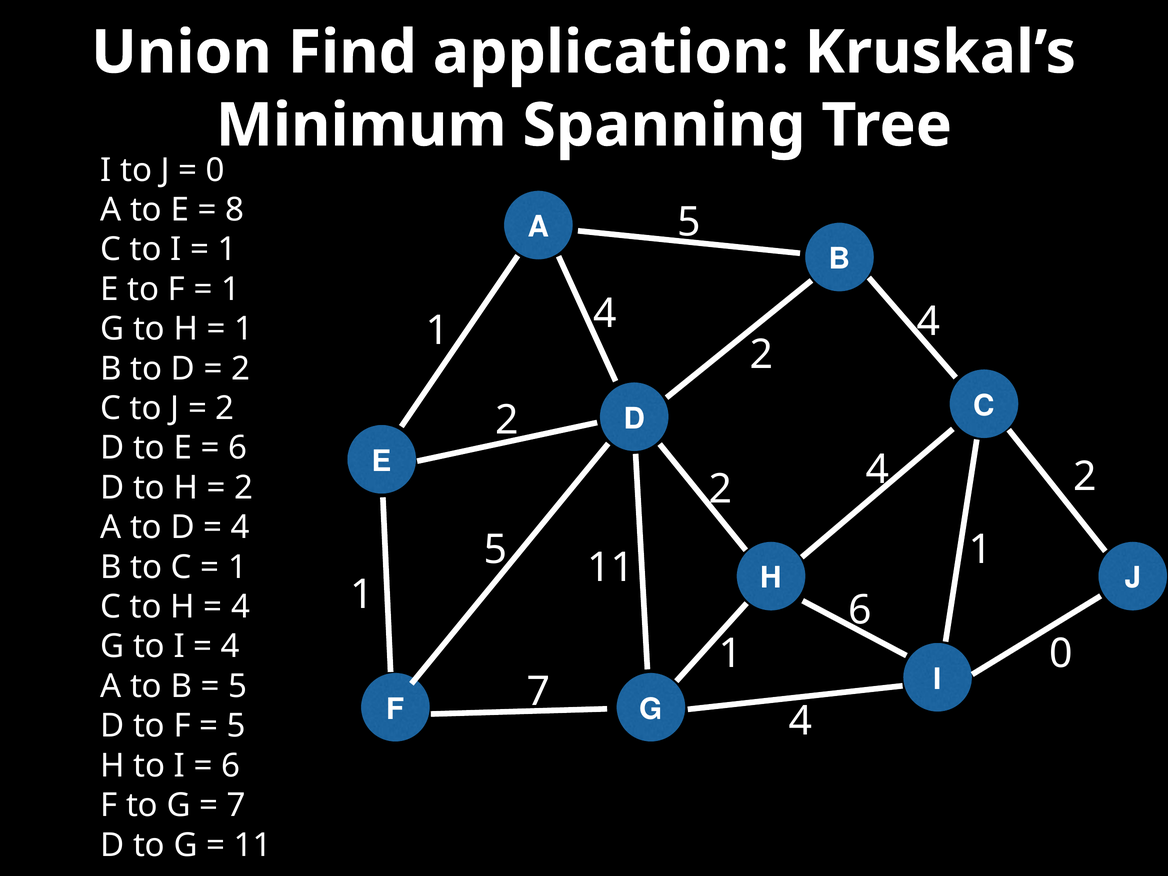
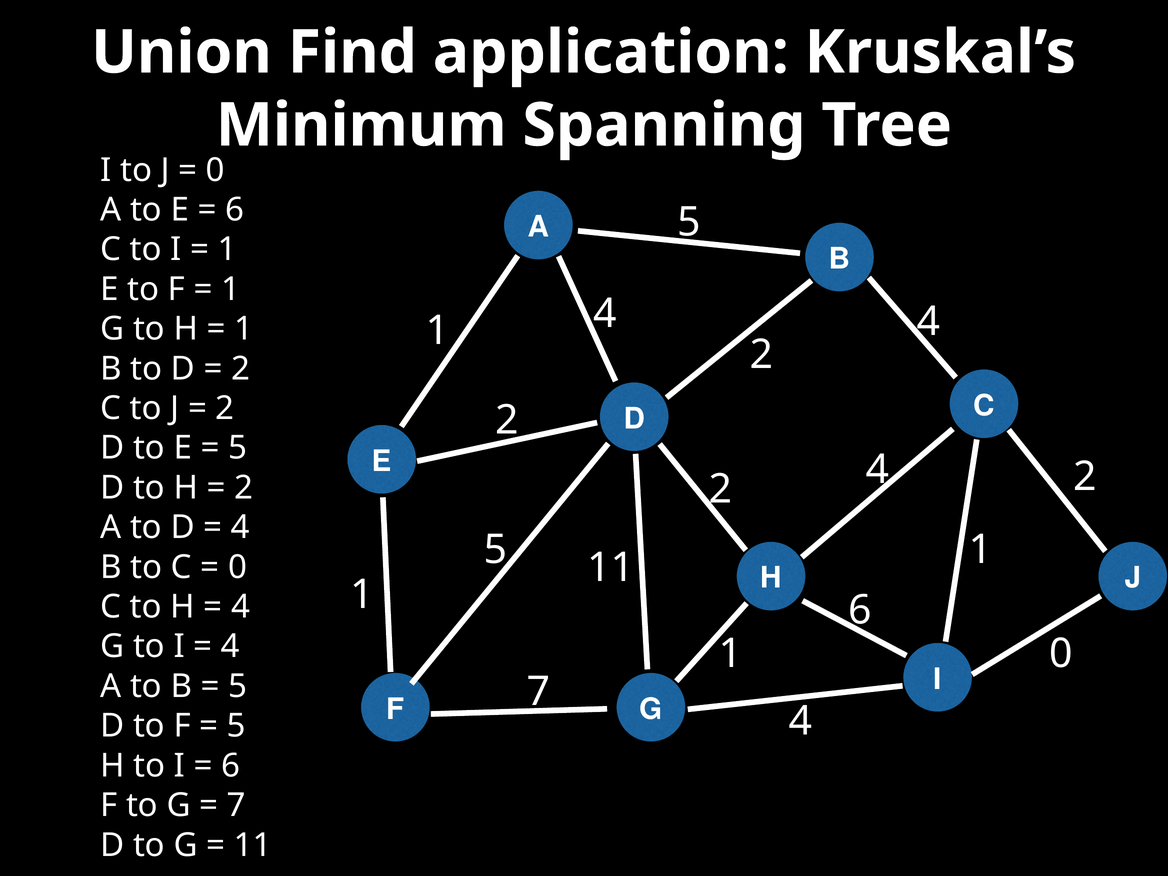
8 at (235, 210): 8 -> 6
6 at (238, 448): 6 -> 5
1 at (238, 567): 1 -> 0
